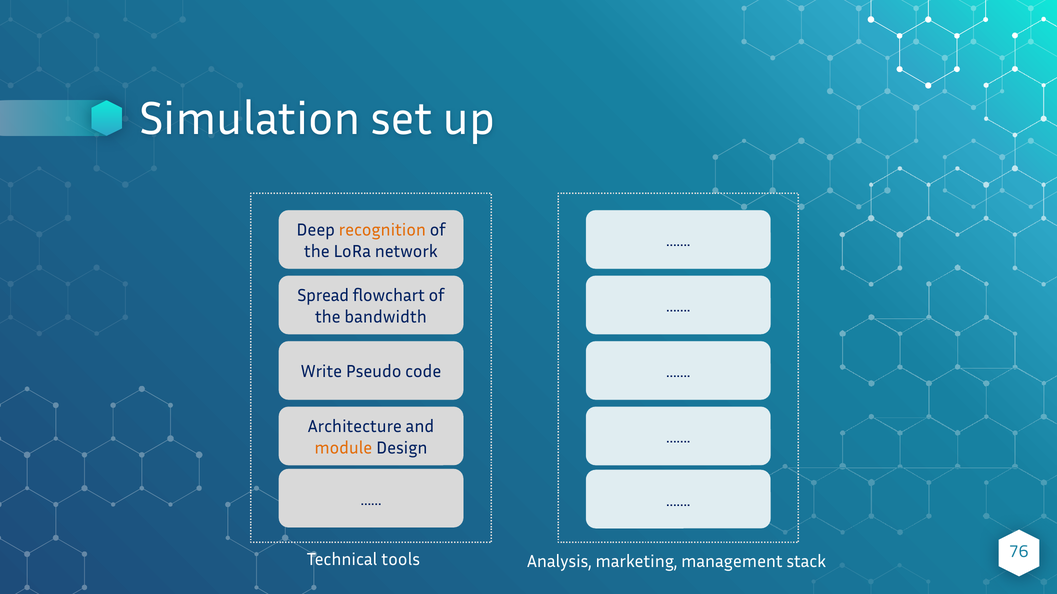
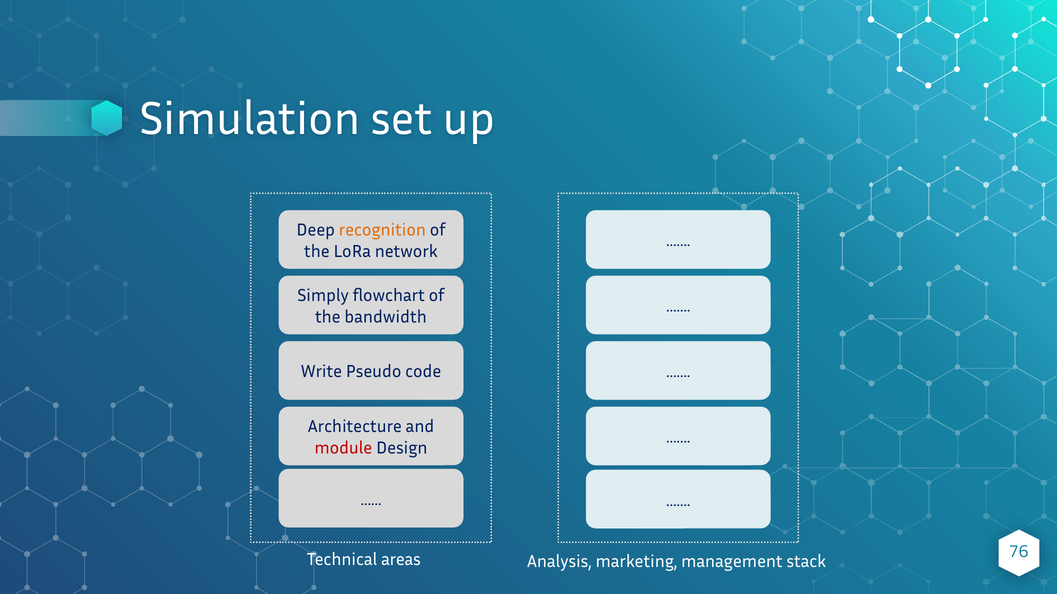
Spread: Spread -> Simply
module colour: orange -> red
tools: tools -> areas
